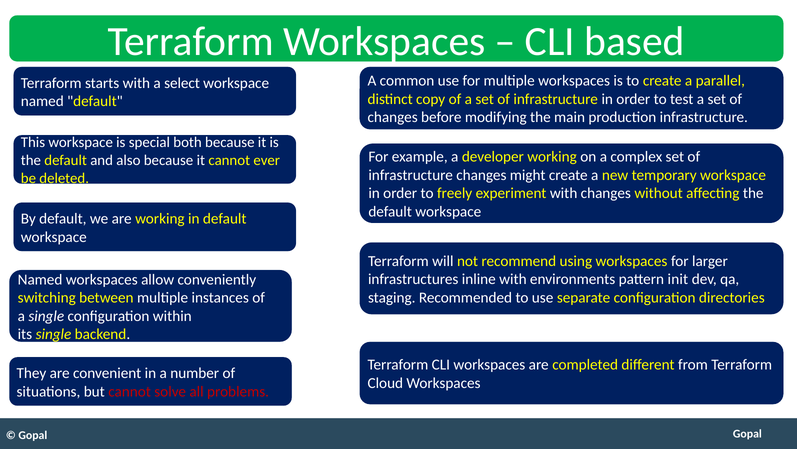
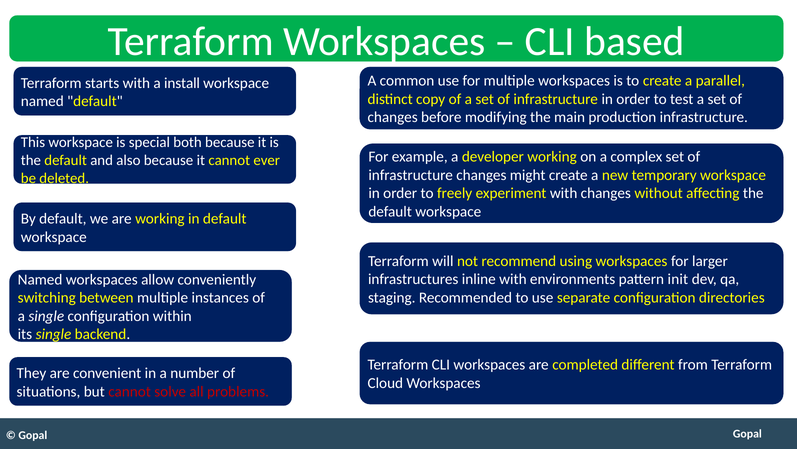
select: select -> install
